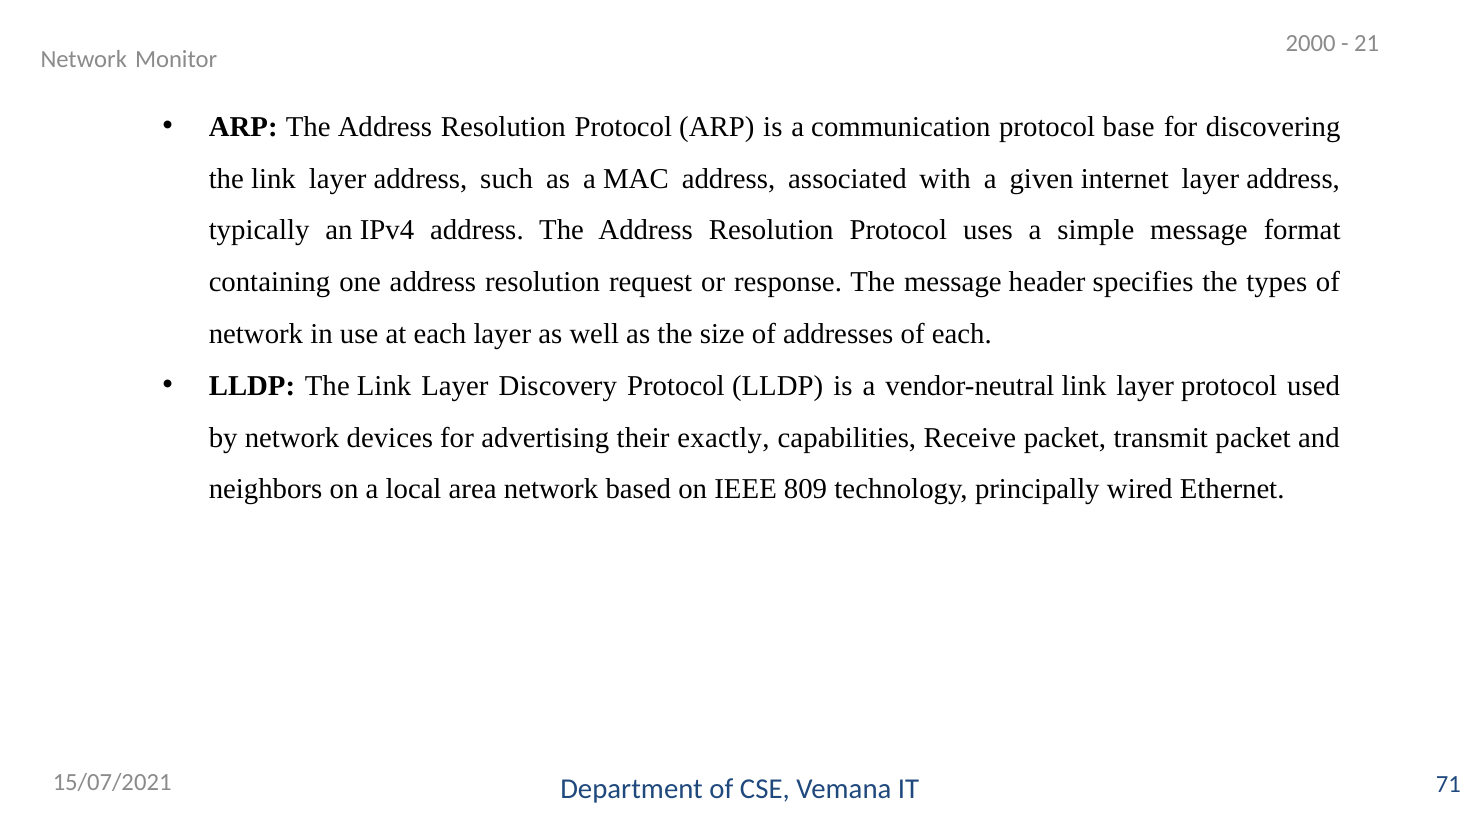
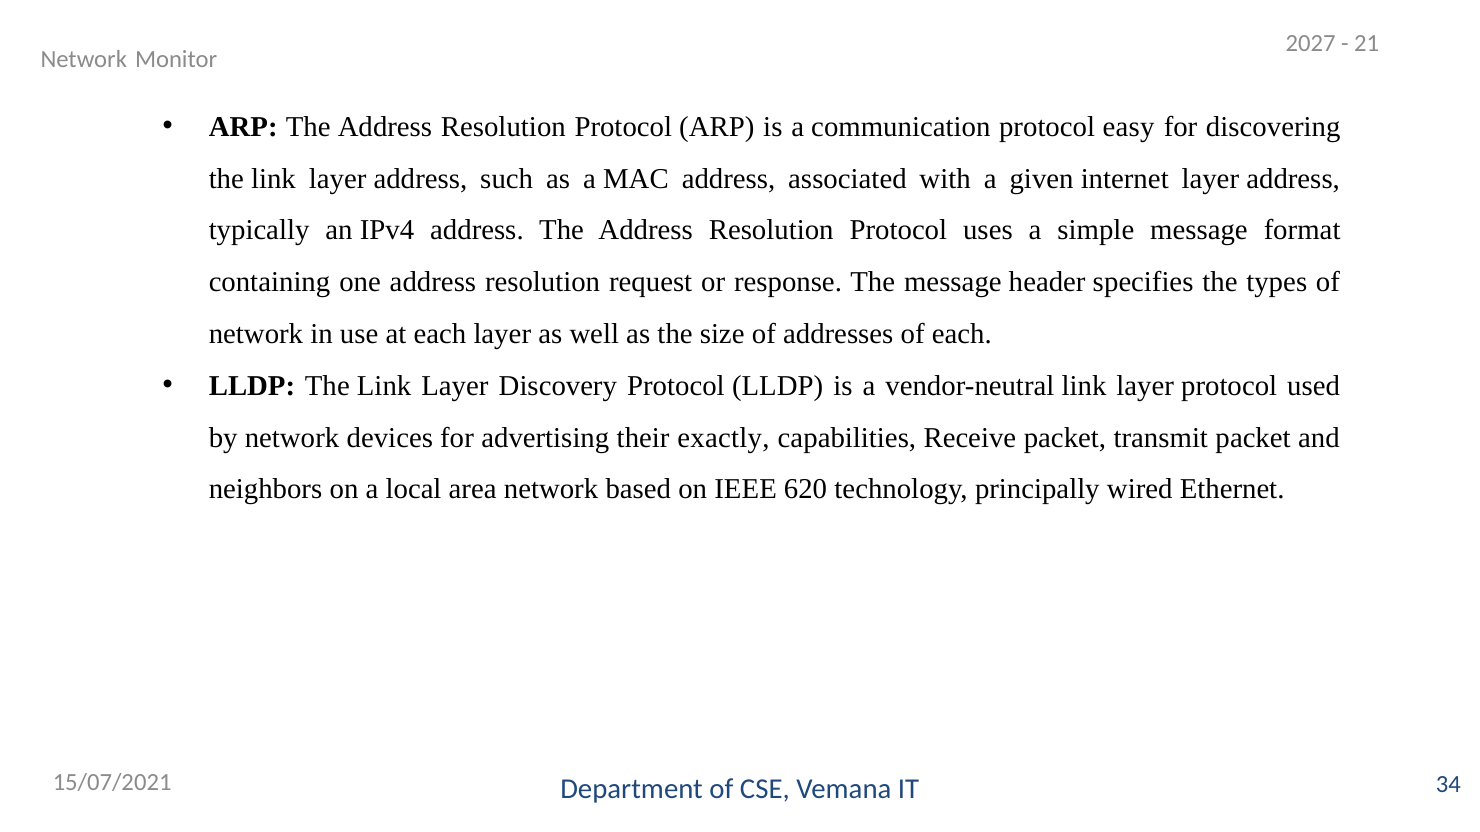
2000: 2000 -> 2027
base: base -> easy
809: 809 -> 620
71: 71 -> 34
